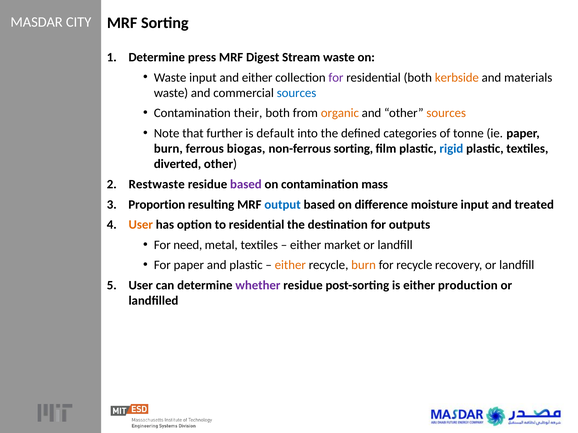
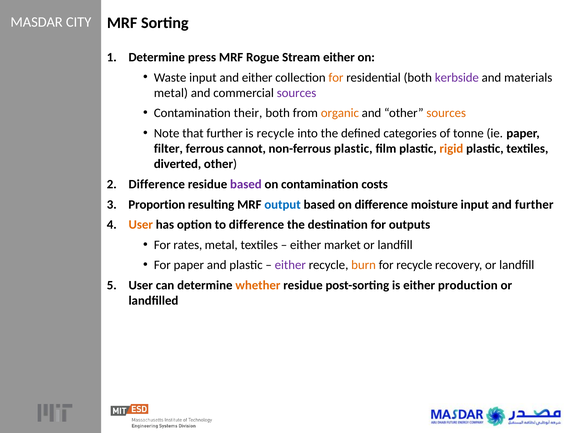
Digest: Digest -> Rogue
Stream waste: waste -> either
for at (336, 78) colour: purple -> orange
kerbside colour: orange -> purple
waste at (171, 93): waste -> metal
sources at (297, 93) colour: blue -> purple
is default: default -> recycle
burn at (168, 149): burn -> filter
biogas: biogas -> cannot
non-ferrous sorting: sorting -> plastic
rigid colour: blue -> orange
Restwaste at (157, 184): Restwaste -> Difference
mass: mass -> costs
and treated: treated -> further
to residential: residential -> difference
need: need -> rates
either at (290, 265) colour: orange -> purple
whether colour: purple -> orange
